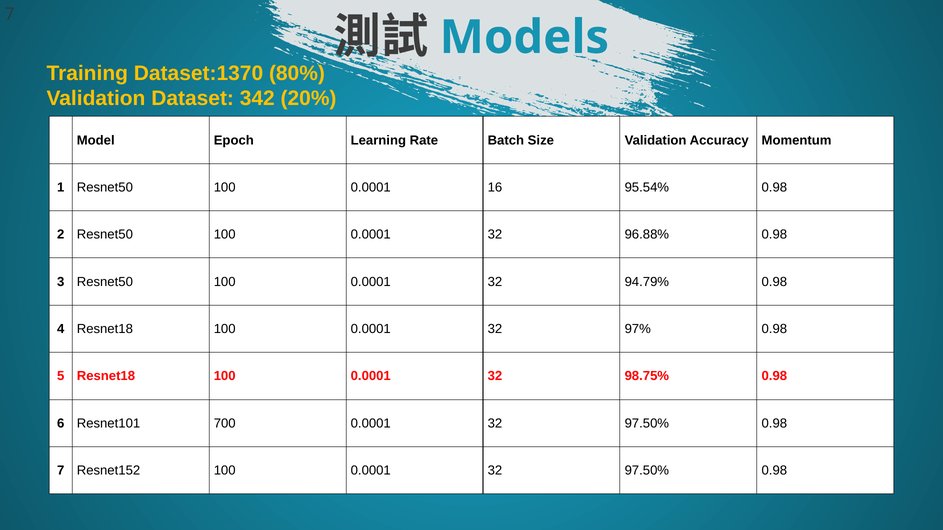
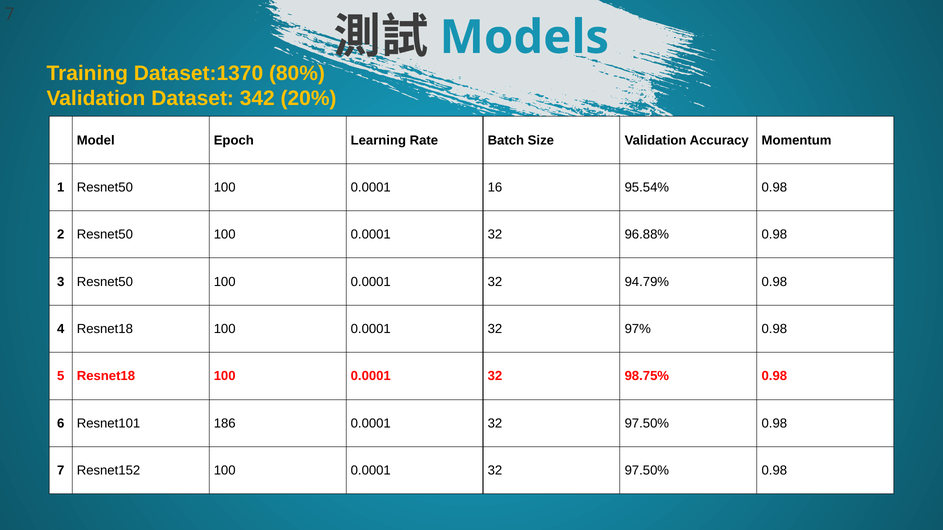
700: 700 -> 186
